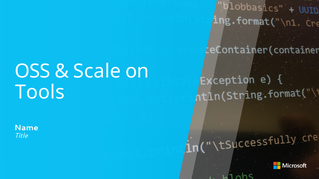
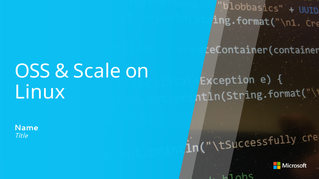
Tools: Tools -> Linux
